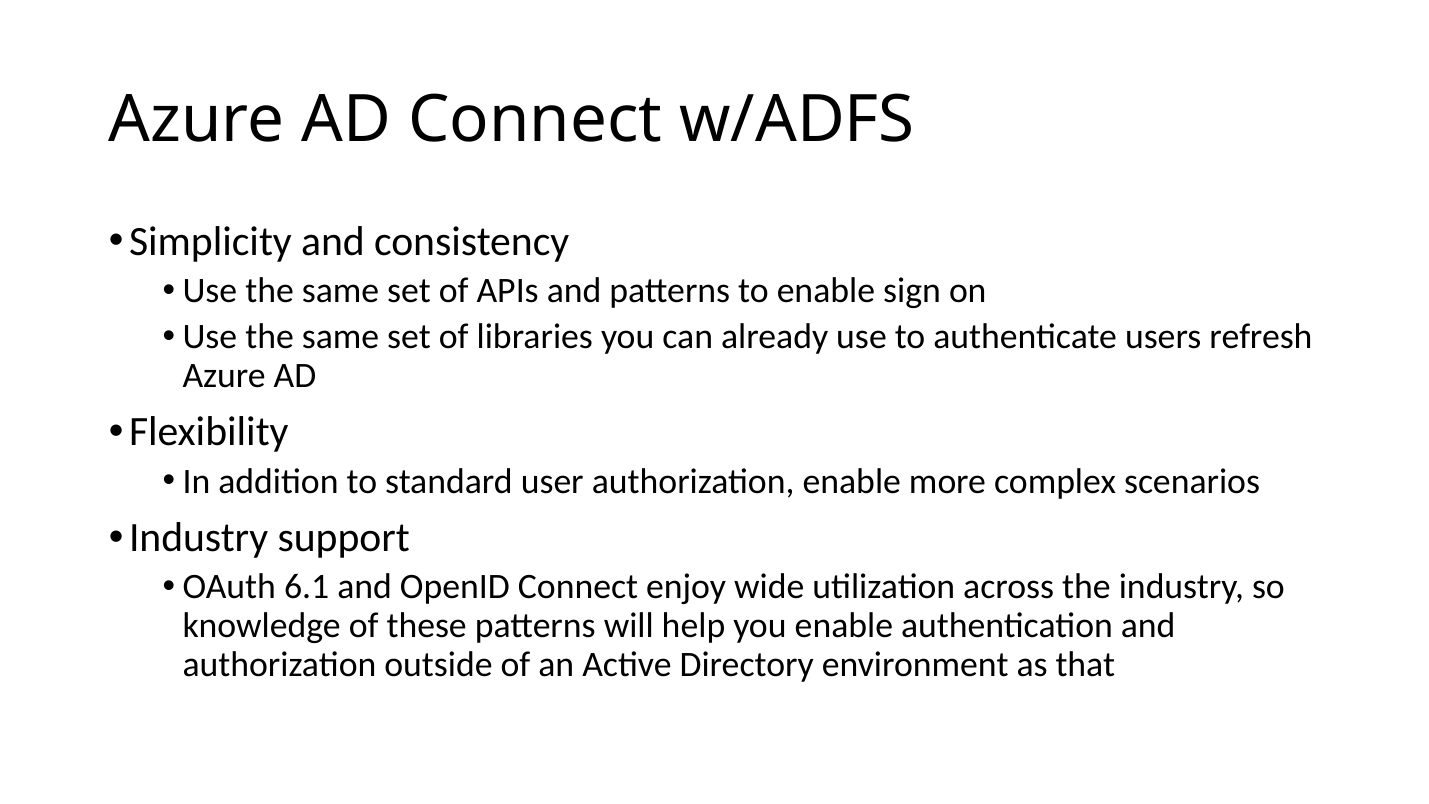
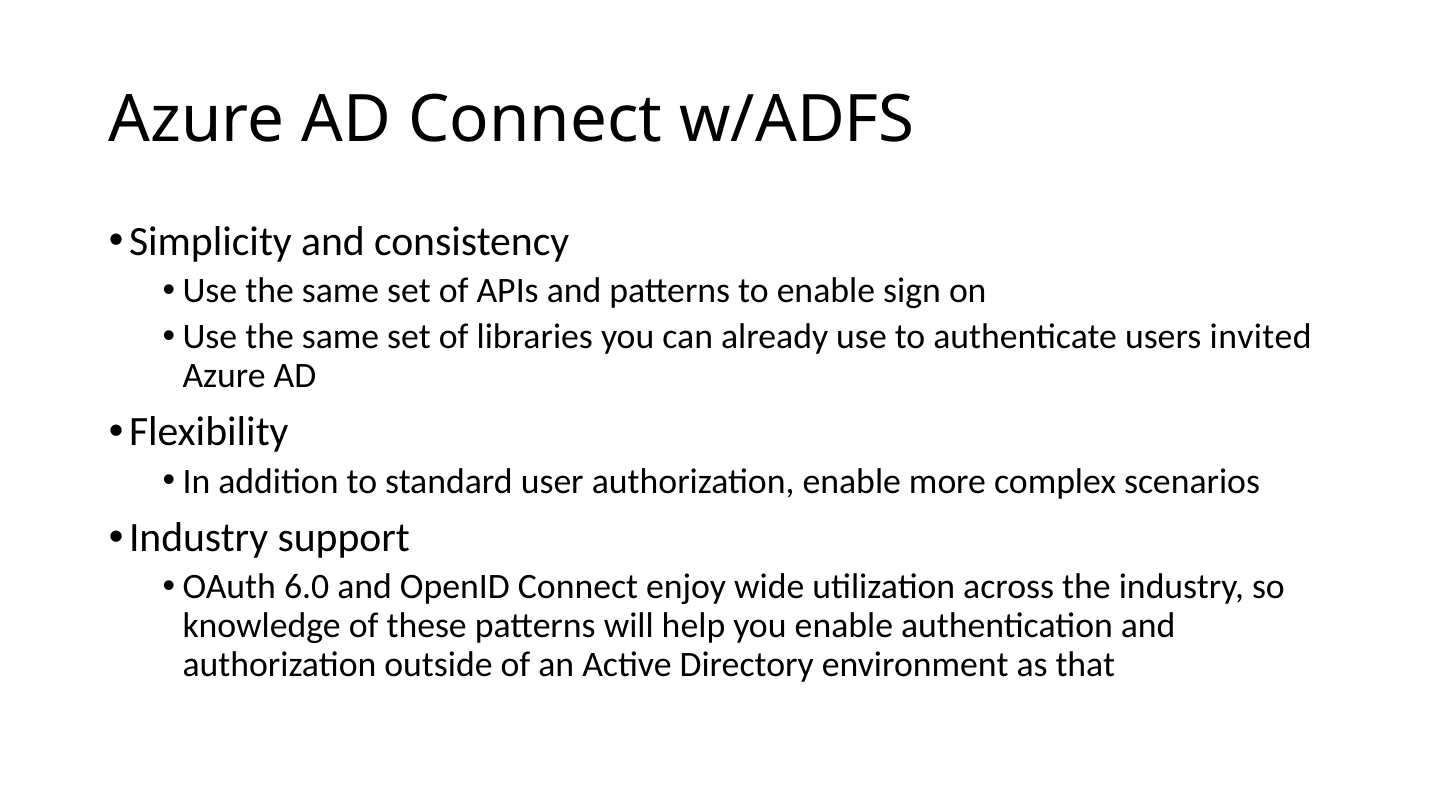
refresh: refresh -> invited
6.1: 6.1 -> 6.0
